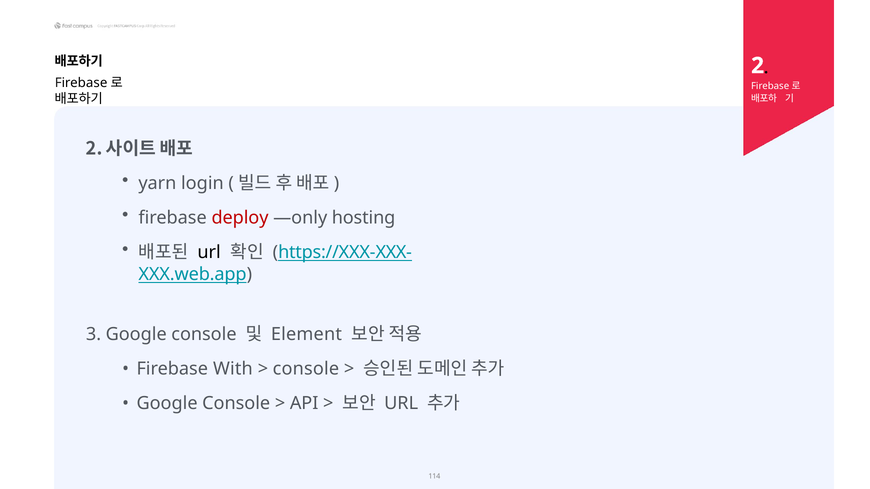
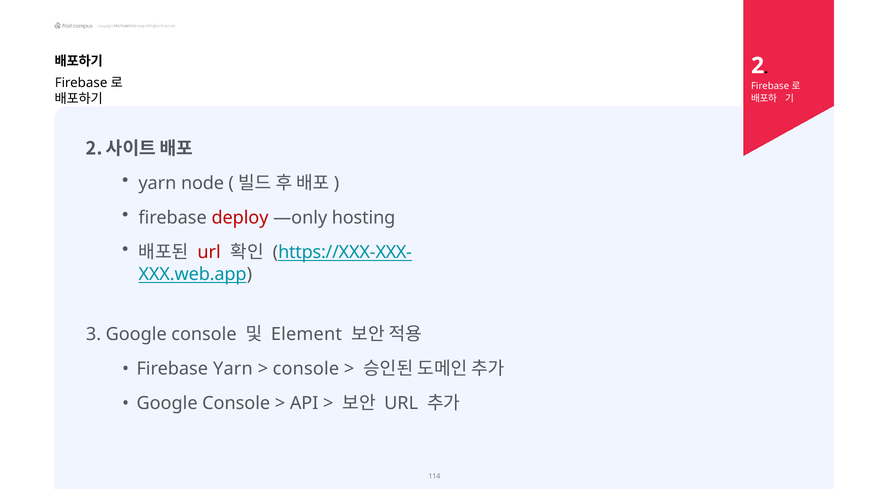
login: login -> node
url at (209, 253) colour: black -> red
Firebase With: With -> Yarn
